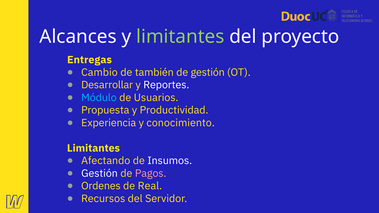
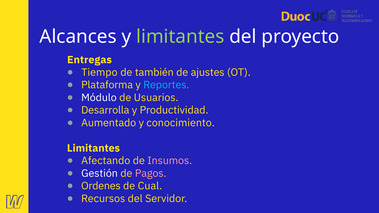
Cambio: Cambio -> Tiempo
de gestión: gestión -> ajustes
Desarrollar: Desarrollar -> Plataforma
Reportes colour: white -> light blue
Módulo colour: light blue -> white
Propuesta: Propuesta -> Desarrolla
Experiencia: Experiencia -> Aumentado
Insumos colour: white -> pink
Real: Real -> Cual
